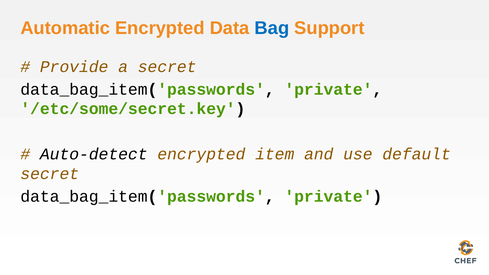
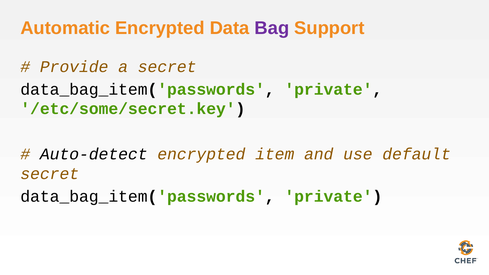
Bag colour: blue -> purple
